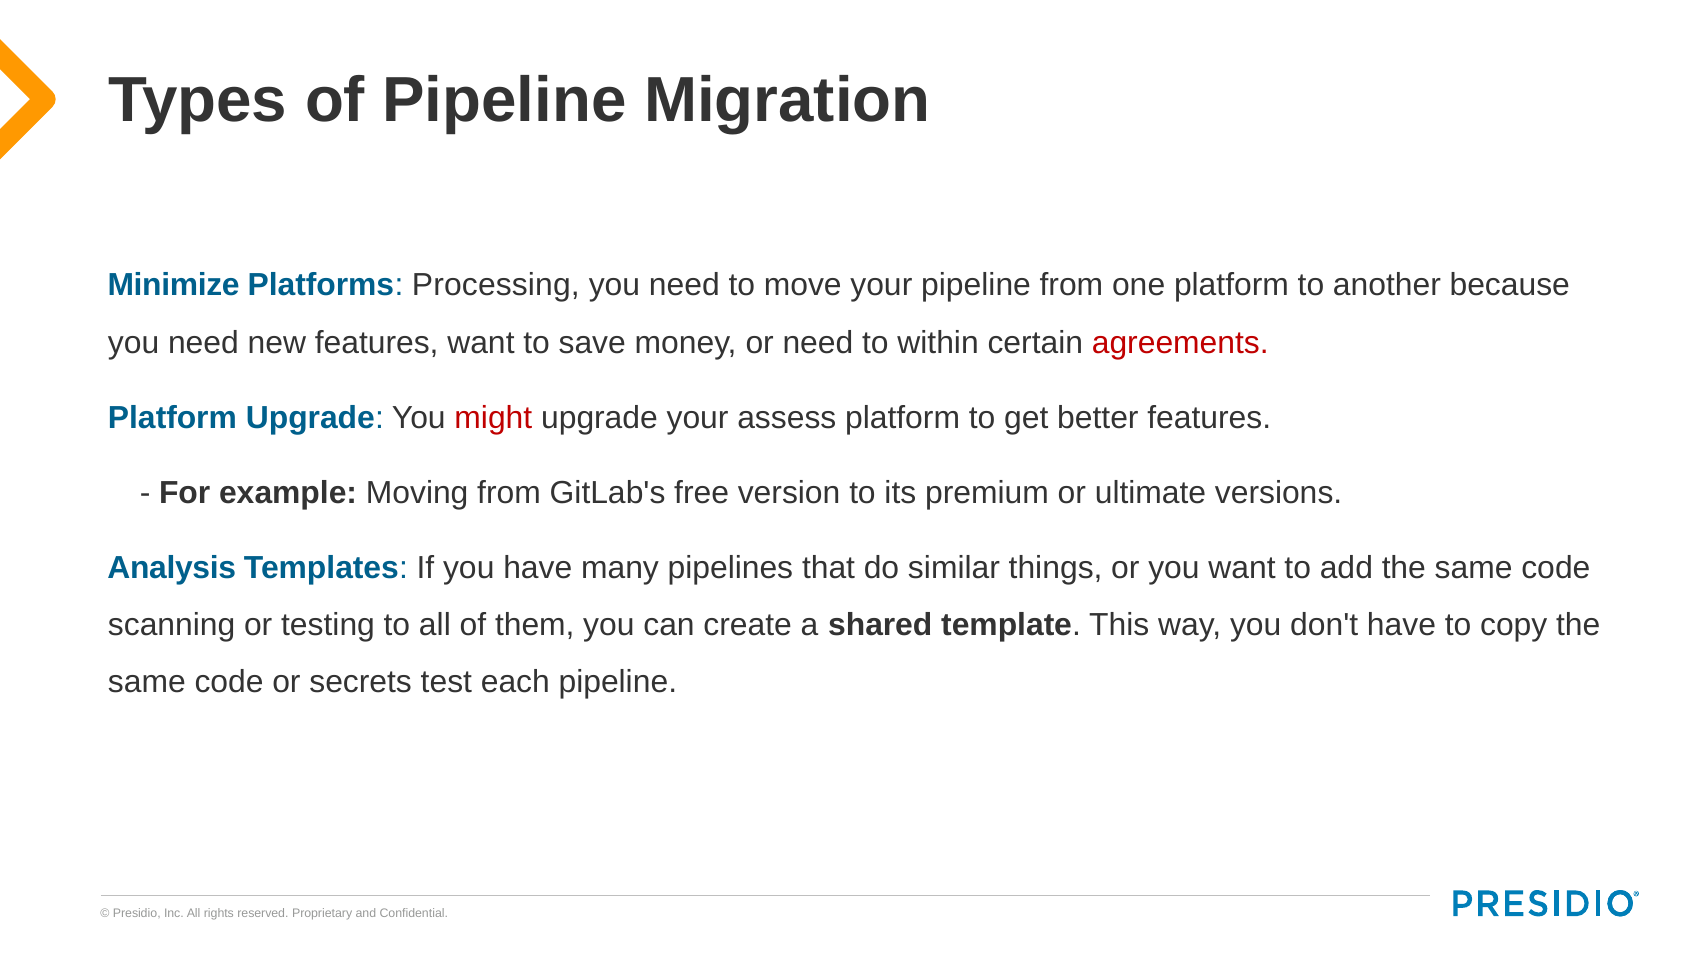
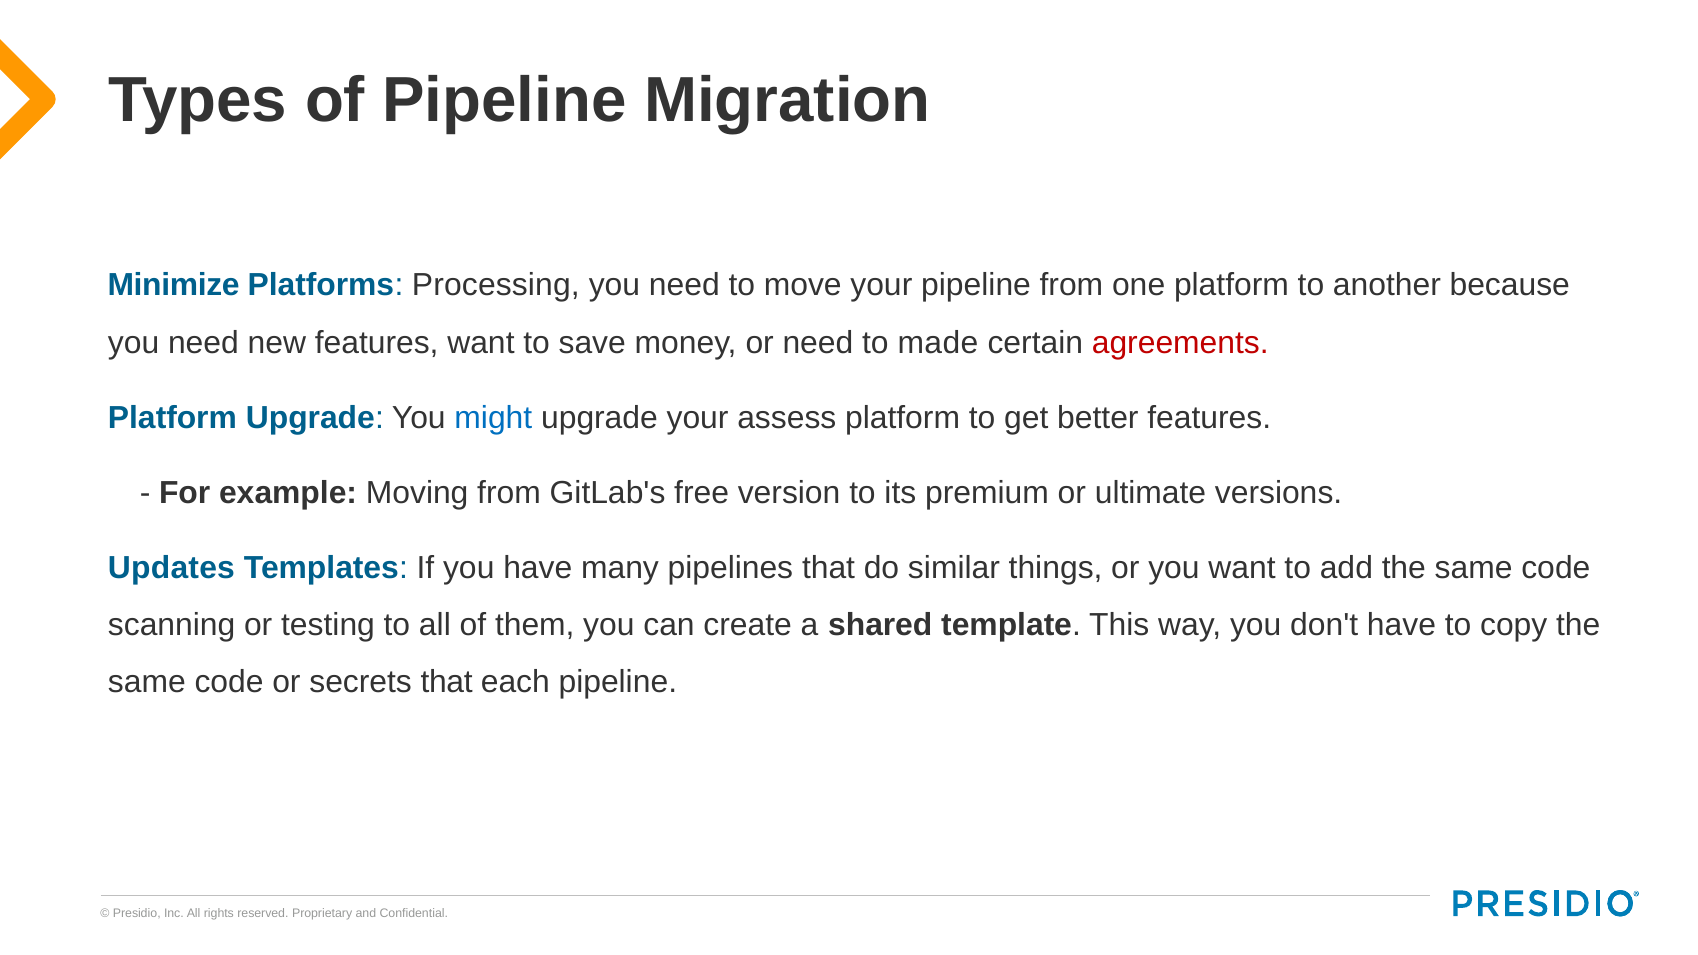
within: within -> made
might colour: red -> blue
Analysis: Analysis -> Updates
secrets test: test -> that
